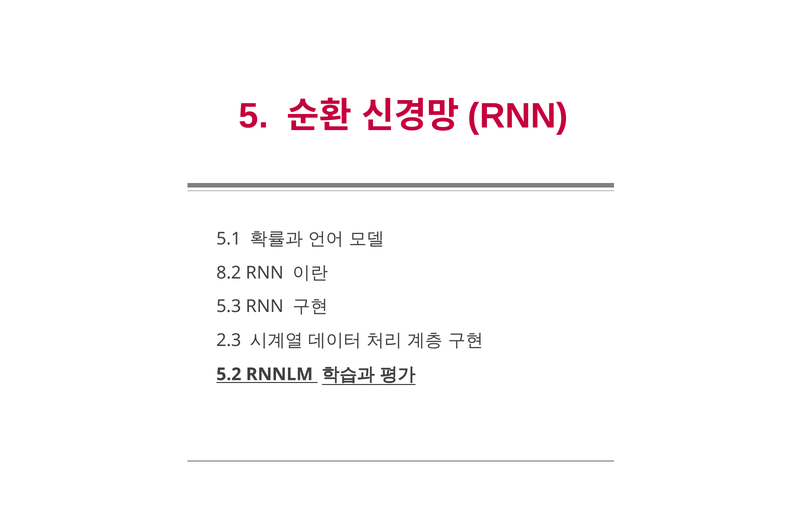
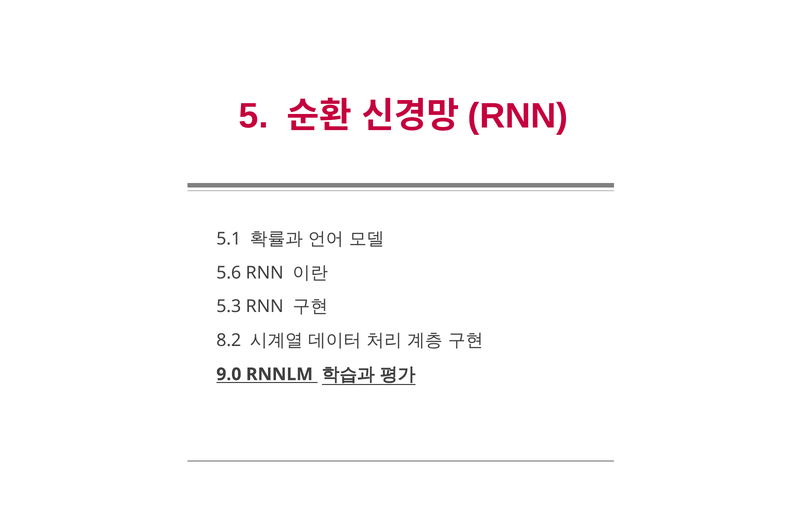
8.2: 8.2 -> 5.6
2.3: 2.3 -> 8.2
5.2: 5.2 -> 9.0
